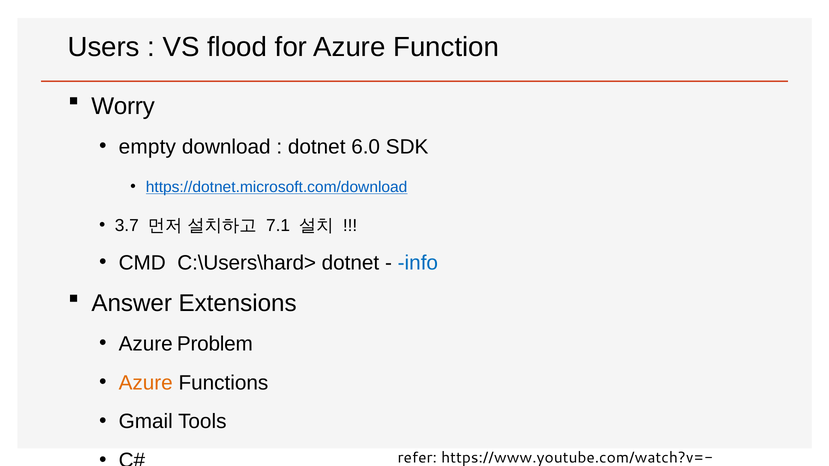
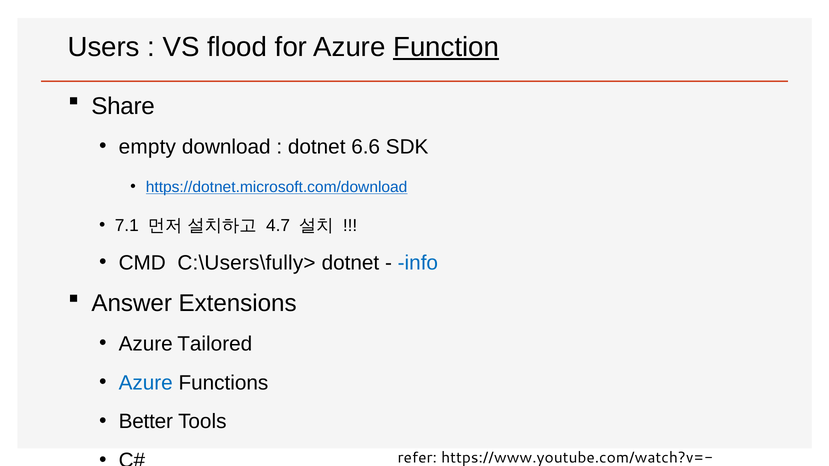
Function underline: none -> present
Worry: Worry -> Share
6.0: 6.0 -> 6.6
3.7: 3.7 -> 7.1
7.1: 7.1 -> 4.7
C:\Users\hard>: C:\Users\hard> -> C:\Users\fully>
Problem: Problem -> Tailored
Azure at (146, 383) colour: orange -> blue
Gmail: Gmail -> Better
